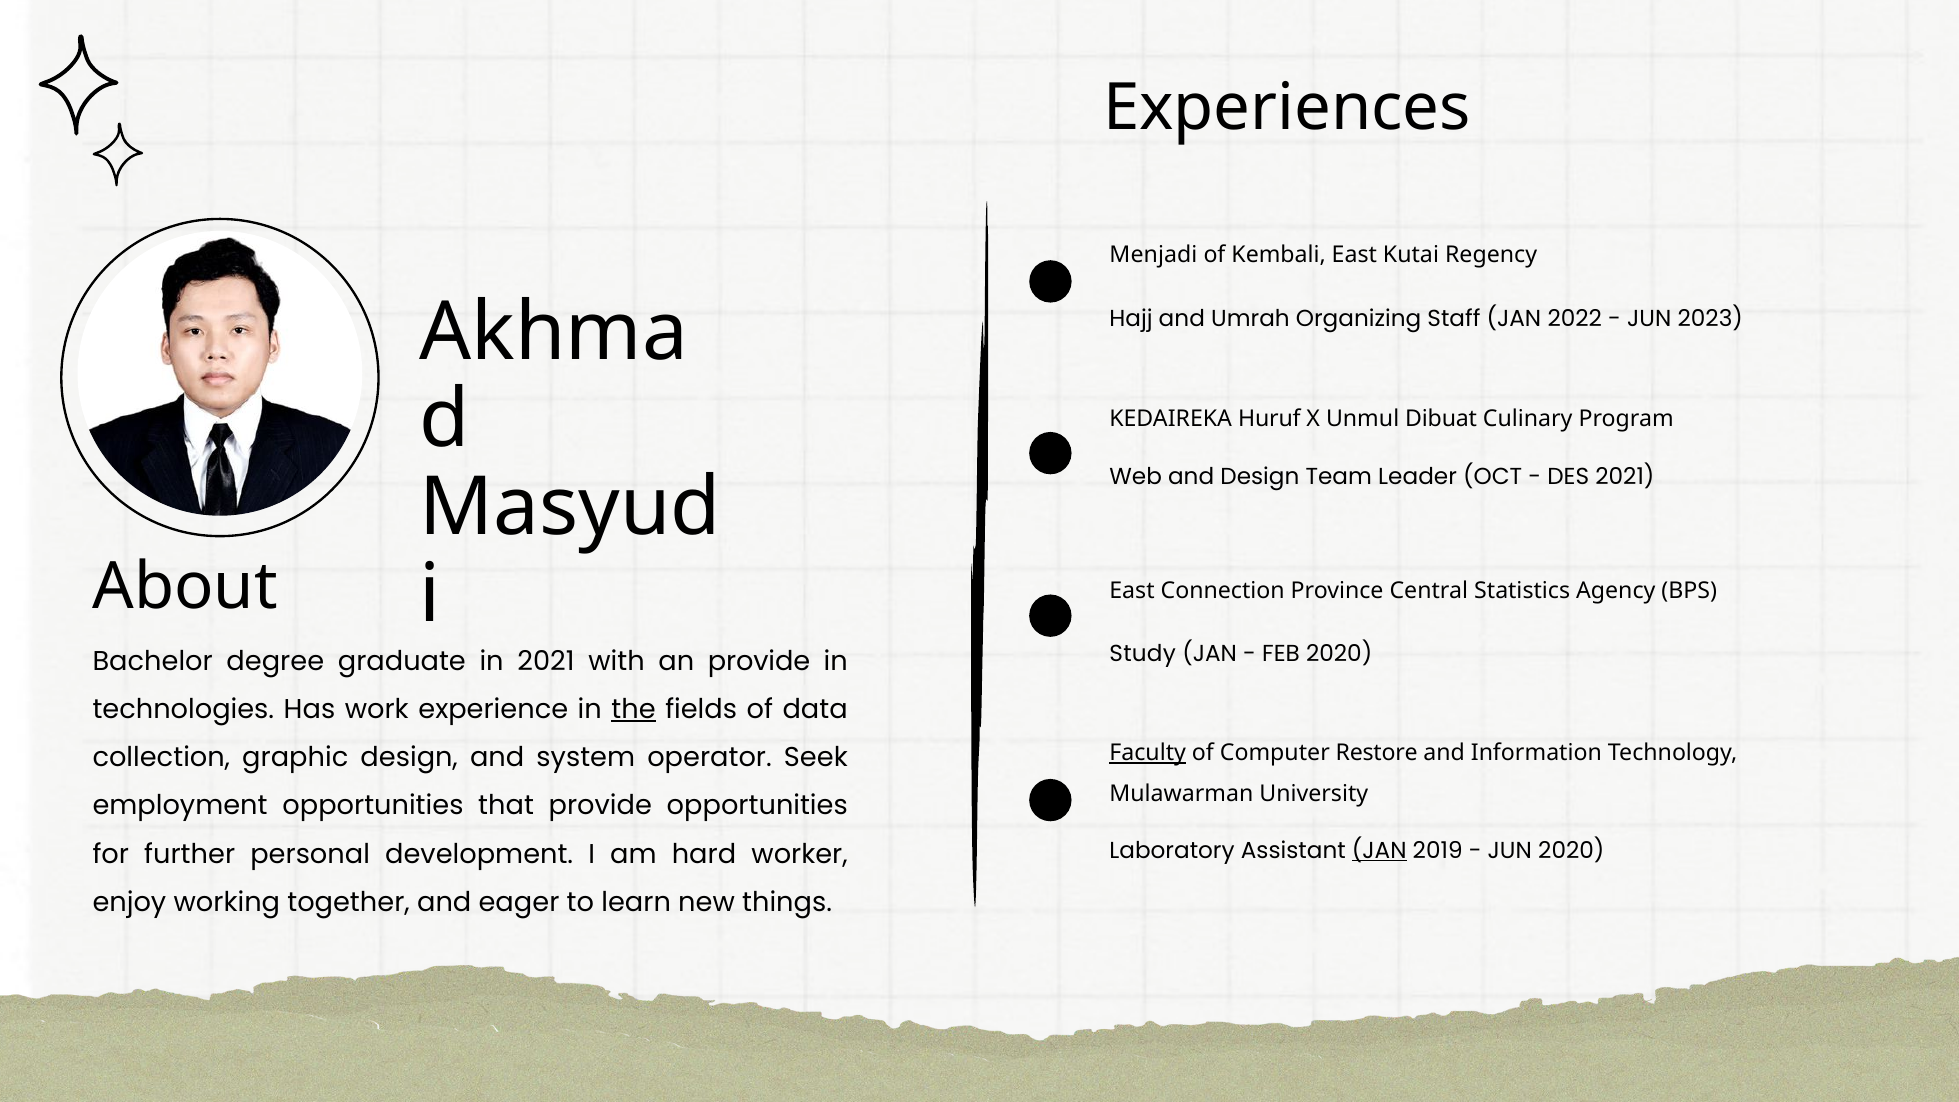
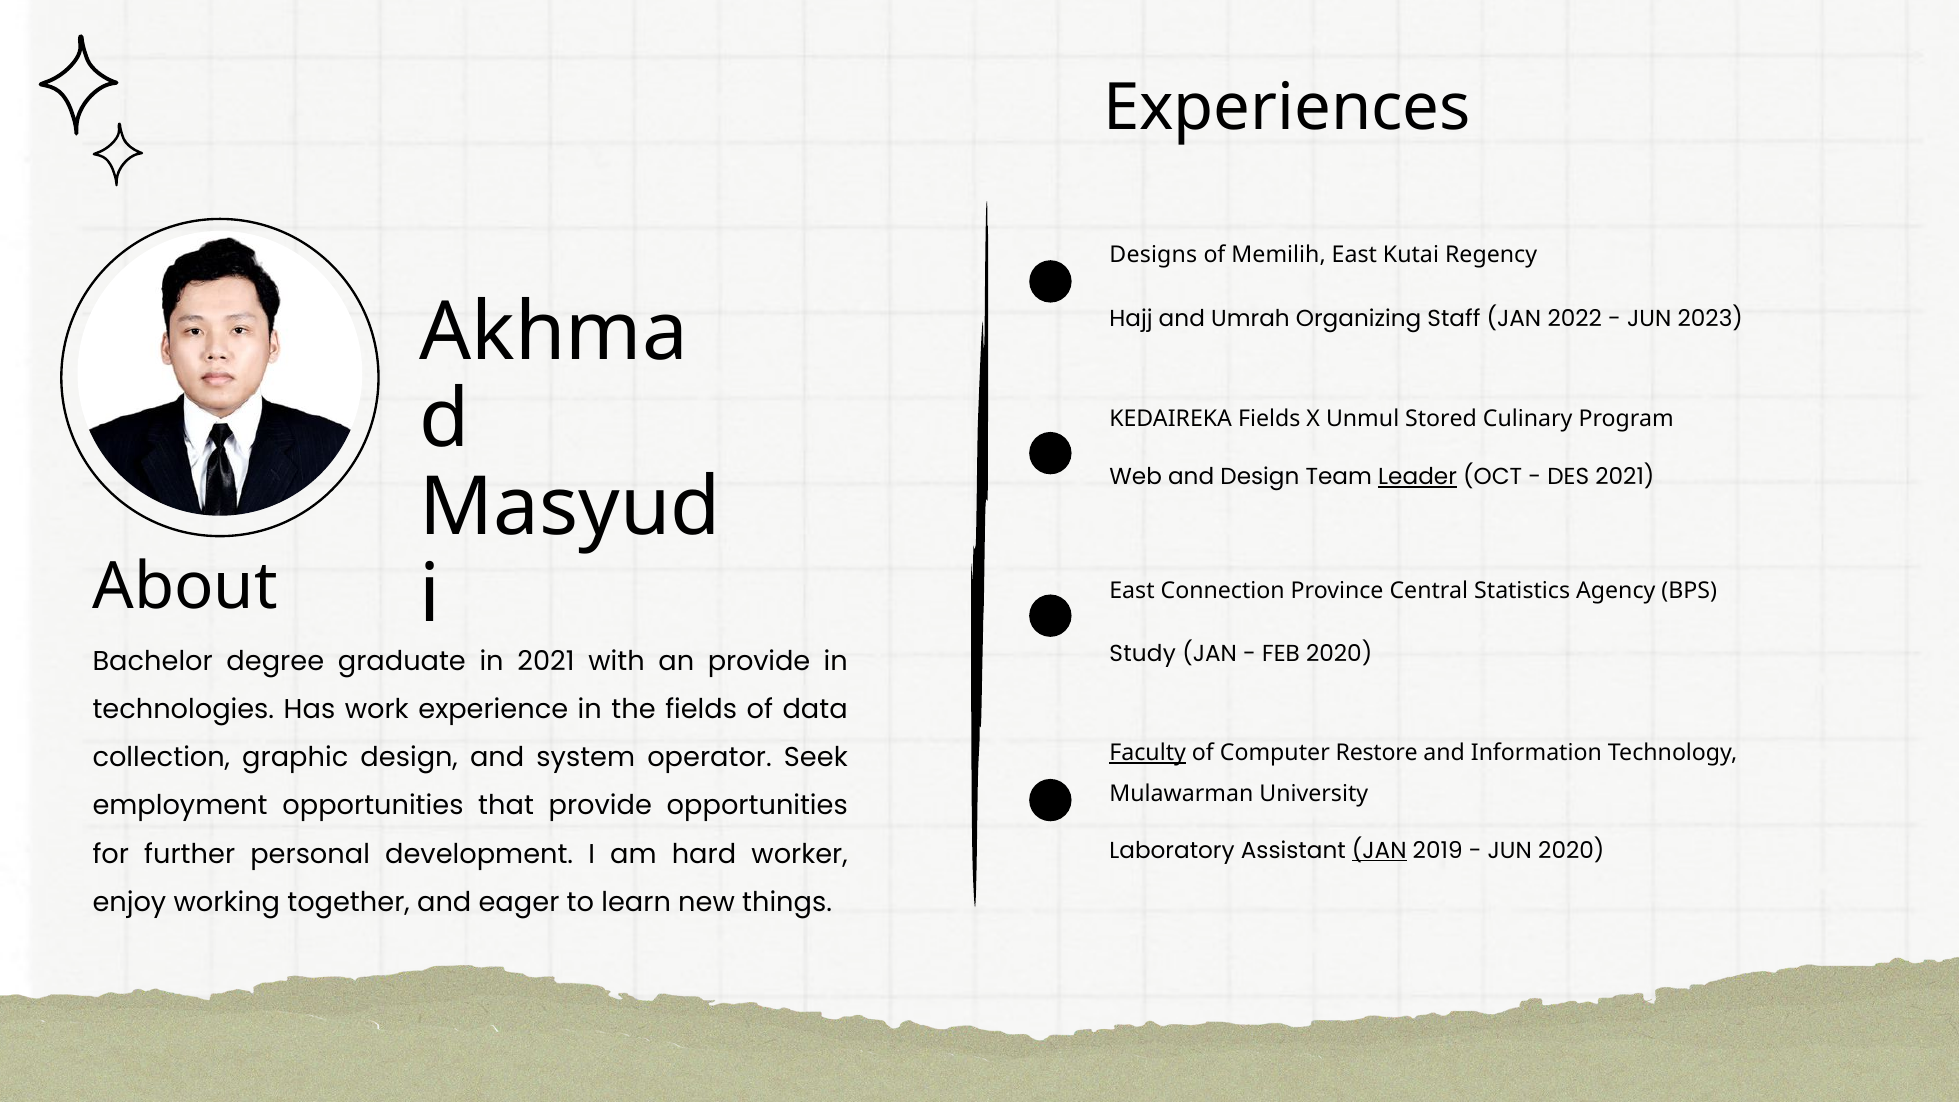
Menjadi: Menjadi -> Designs
Kembali: Kembali -> Memilih
KEDAIREKA Huruf: Huruf -> Fields
Dibuat: Dibuat -> Stored
Leader underline: none -> present
the underline: present -> none
